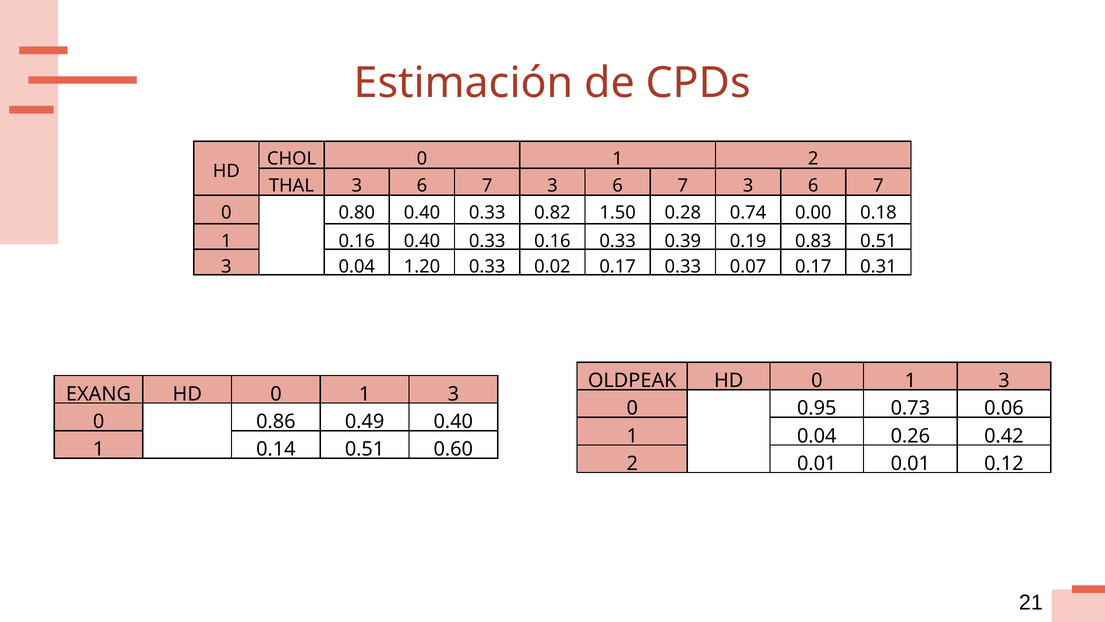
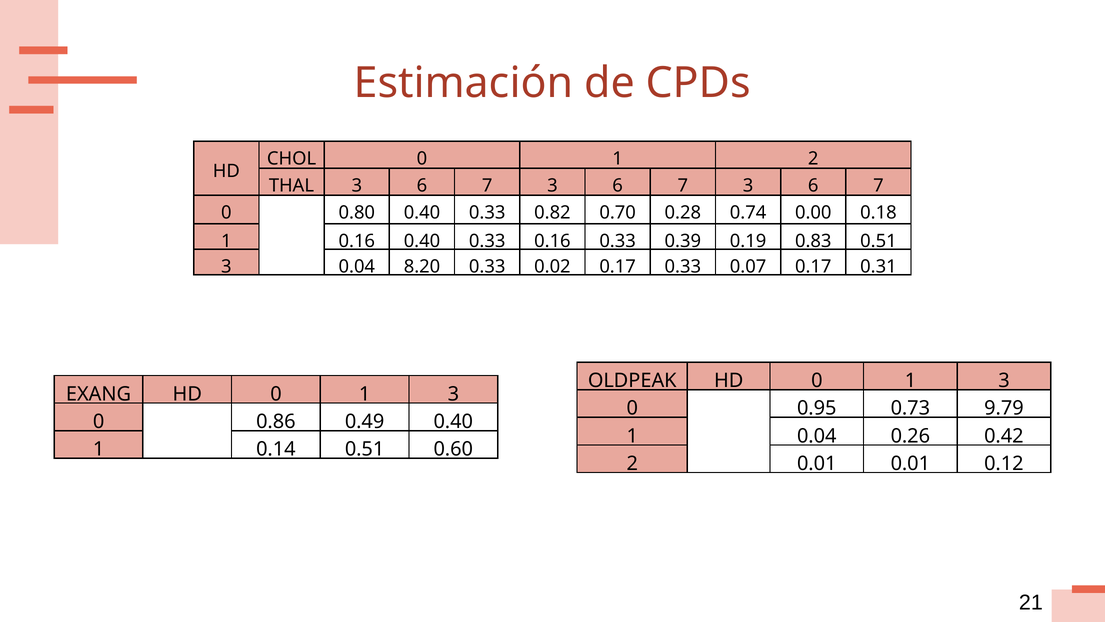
1.50: 1.50 -> 0.70
1.20: 1.20 -> 8.20
0.06: 0.06 -> 9.79
